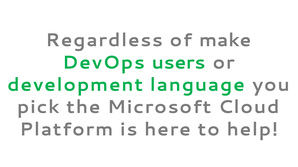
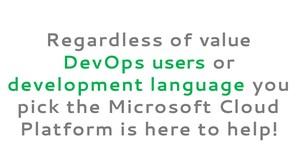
make: make -> value
